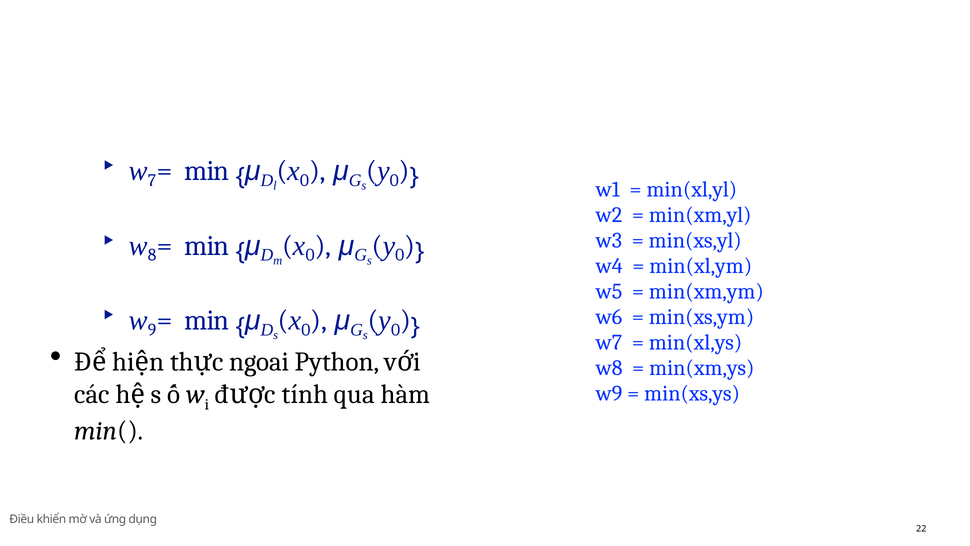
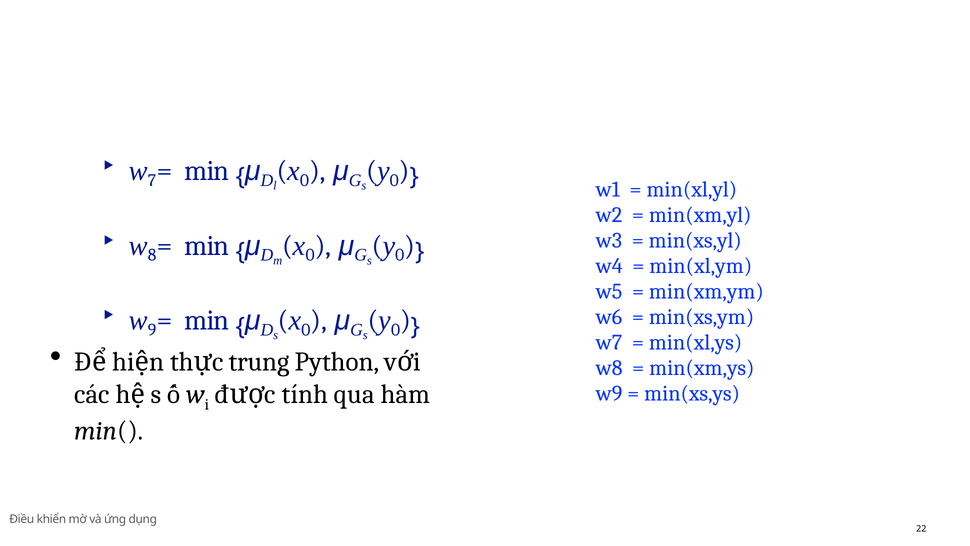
ngoai: ngoai -> trung
